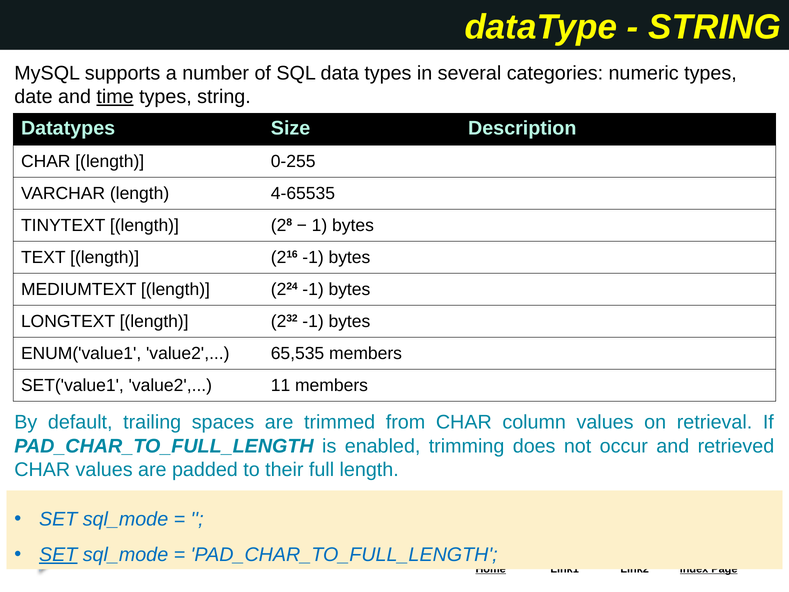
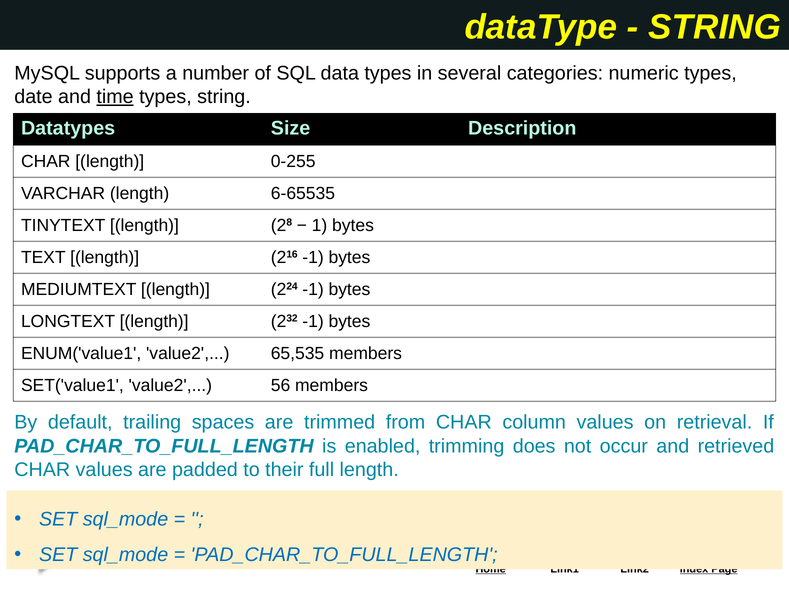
4-65535: 4-65535 -> 6-65535
11: 11 -> 56
SET at (58, 555) underline: present -> none
